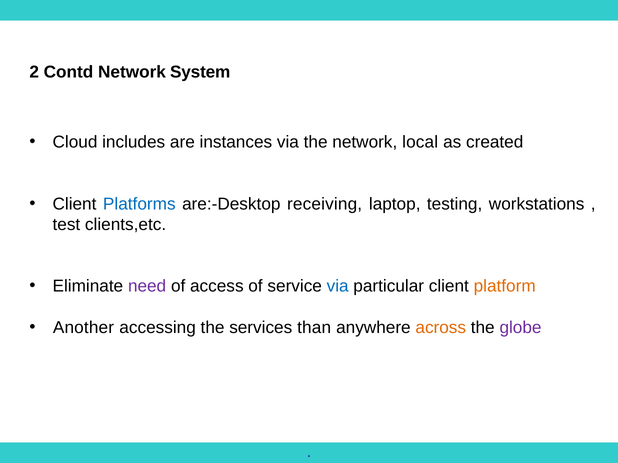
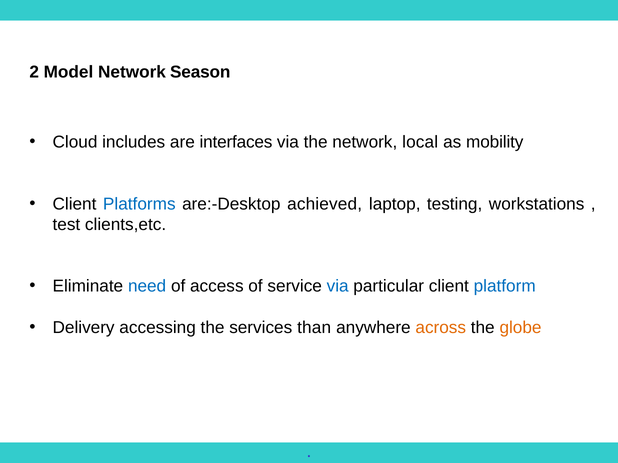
Contd: Contd -> Model
System: System -> Season
instances: instances -> interfaces
created: created -> mobility
receiving: receiving -> achieved
need colour: purple -> blue
platform colour: orange -> blue
Another: Another -> Delivery
globe colour: purple -> orange
